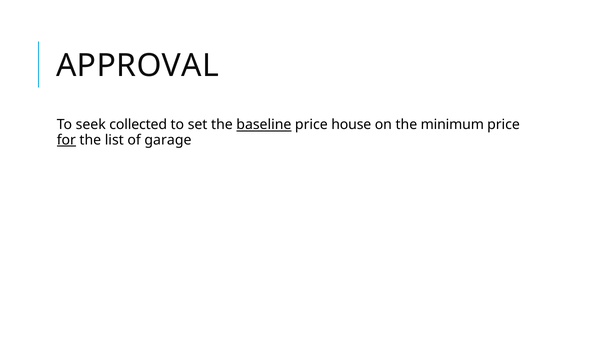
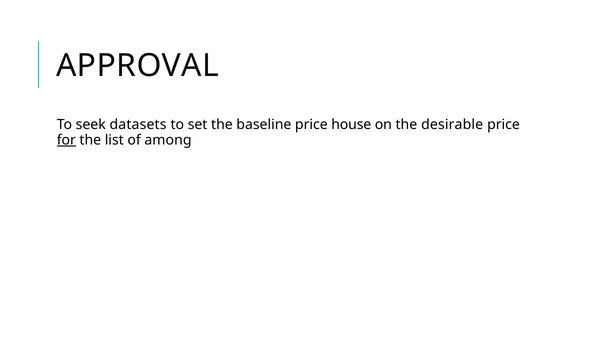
collected: collected -> datasets
baseline underline: present -> none
minimum: minimum -> desirable
garage: garage -> among
